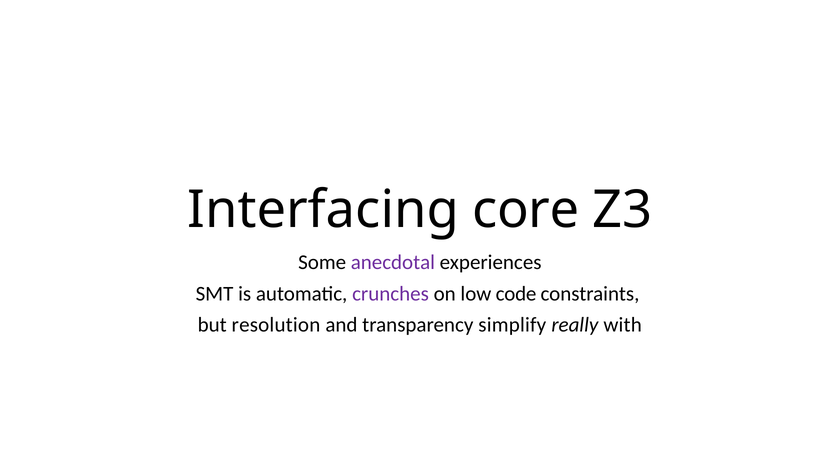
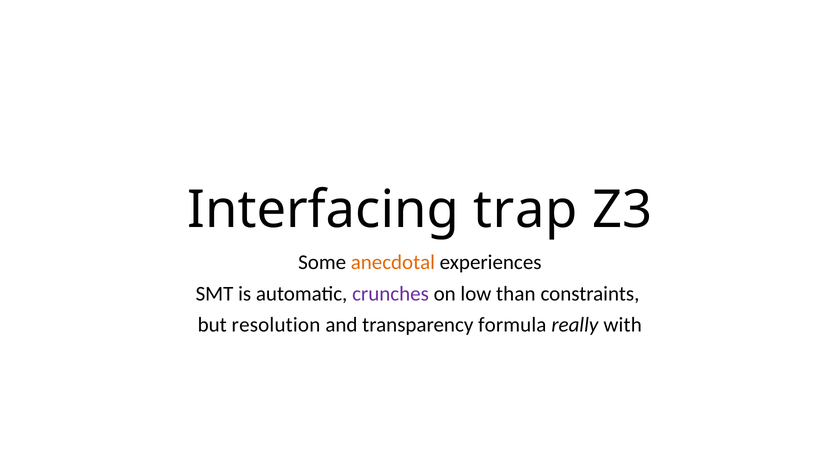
core: core -> trap
anecdotal colour: purple -> orange
code: code -> than
simplify: simplify -> formula
